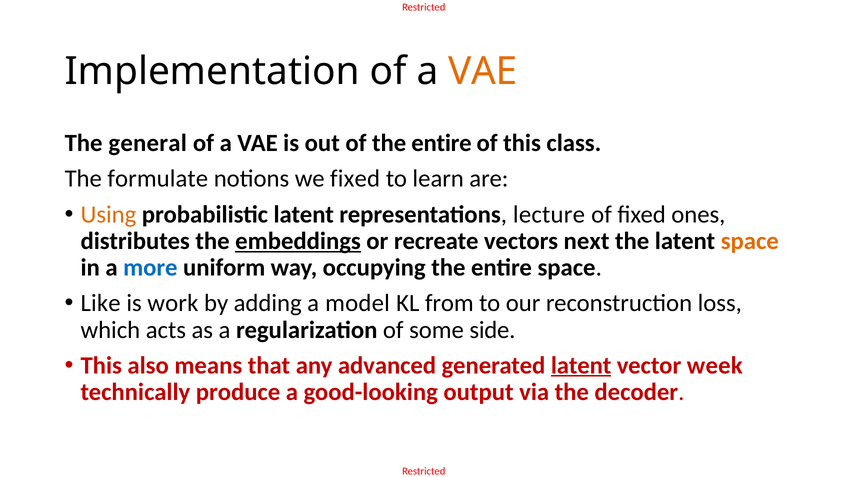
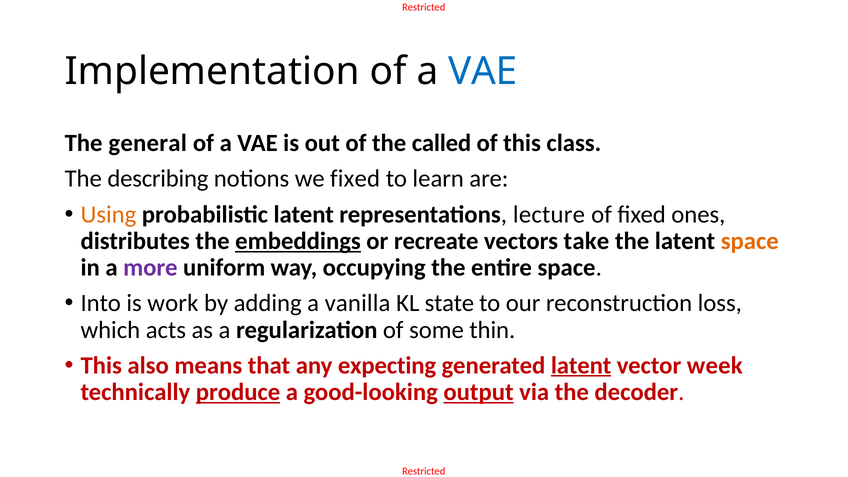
VAE at (483, 71) colour: orange -> blue
of the entire: entire -> called
formulate: formulate -> describing
next: next -> take
more colour: blue -> purple
Like: Like -> Into
model: model -> vanilla
from: from -> state
side: side -> thin
advanced: advanced -> expecting
produce underline: none -> present
output underline: none -> present
